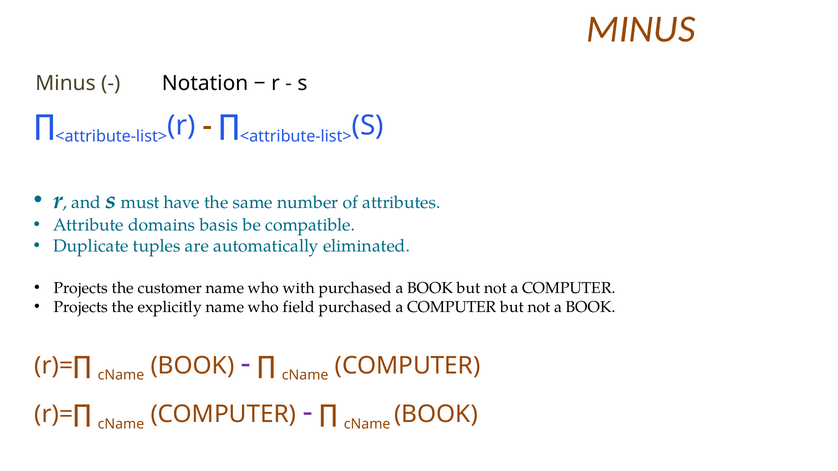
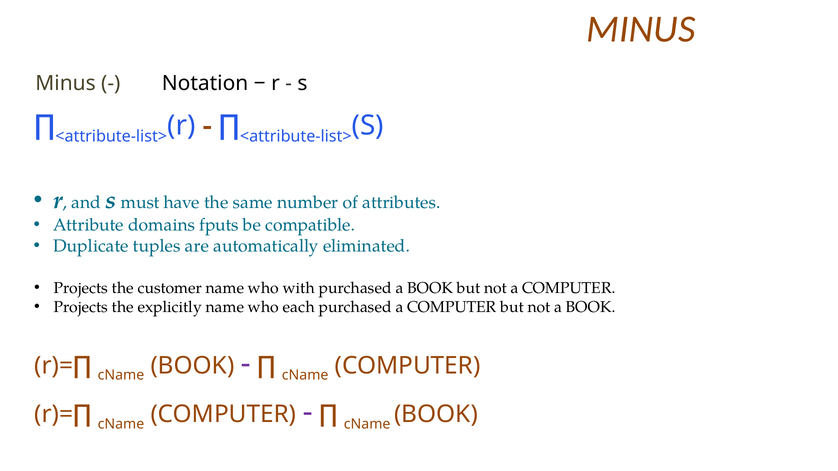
basis: basis -> fputs
field: field -> each
